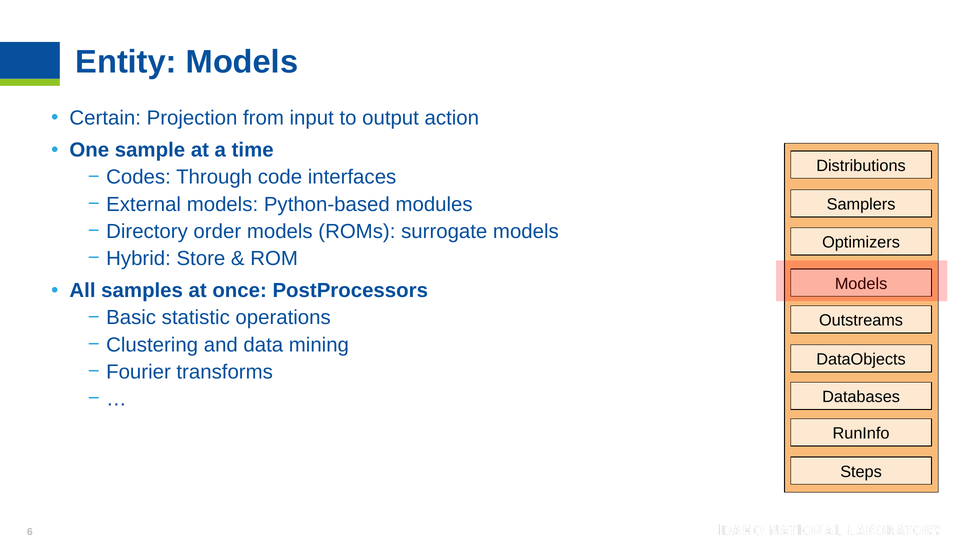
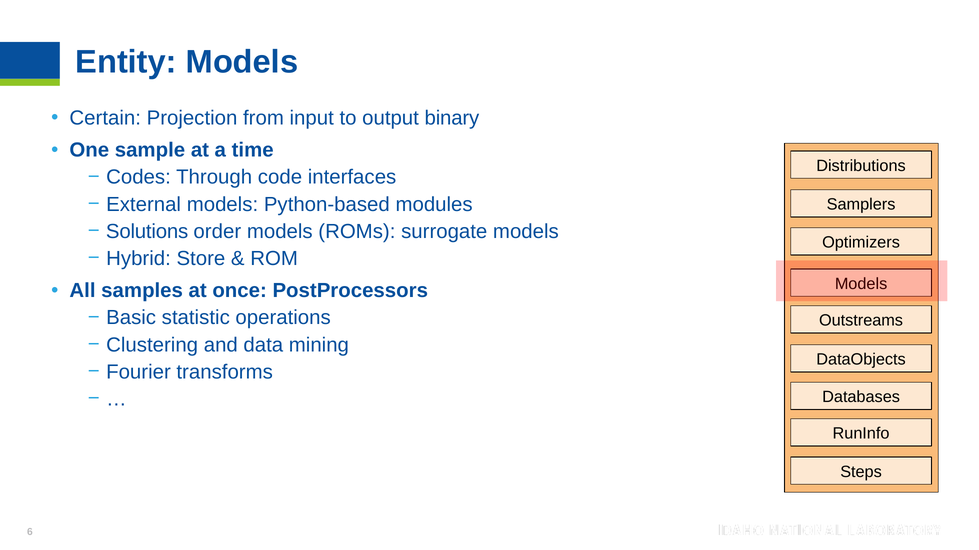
action: action -> binary
Directory: Directory -> Solutions
